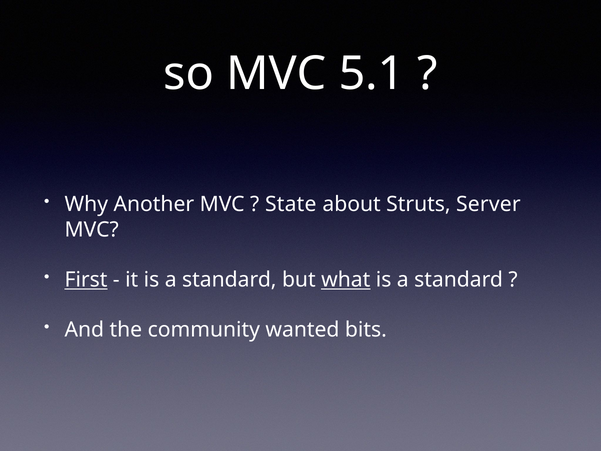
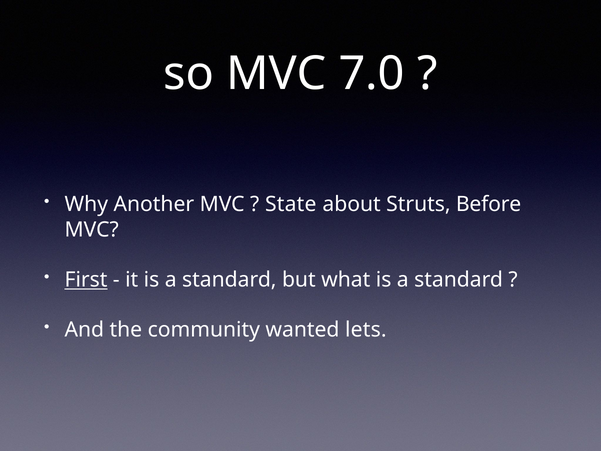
5.1: 5.1 -> 7.0
Server: Server -> Before
what underline: present -> none
bits: bits -> lets
